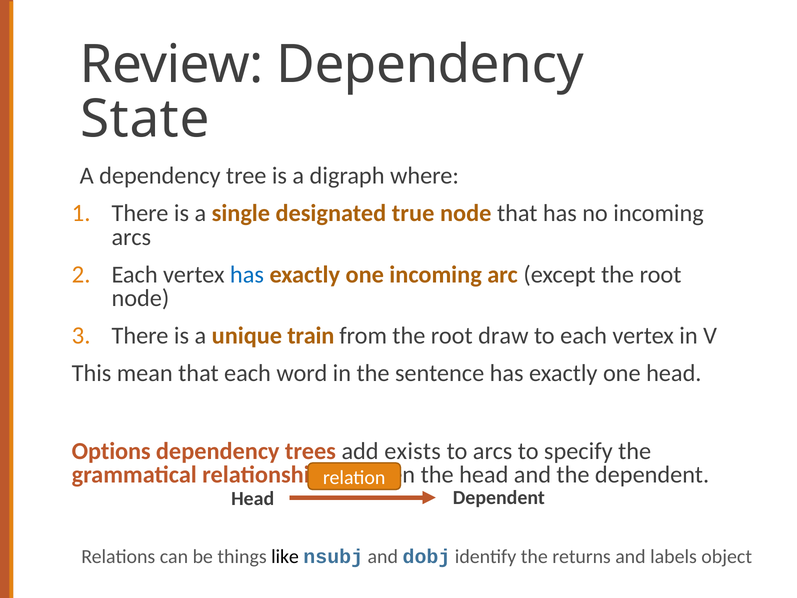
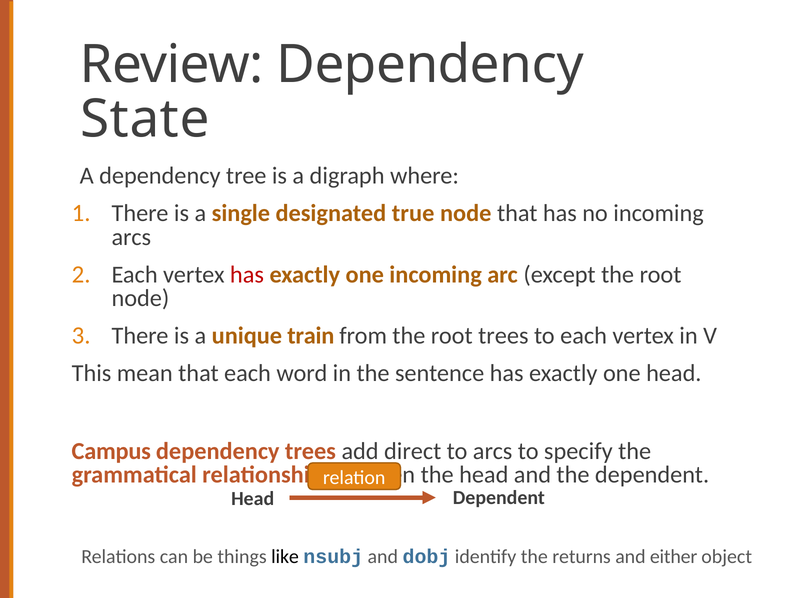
has at (247, 275) colour: blue -> red
root draw: draw -> trees
Options: Options -> Campus
exists: exists -> direct
labels: labels -> either
